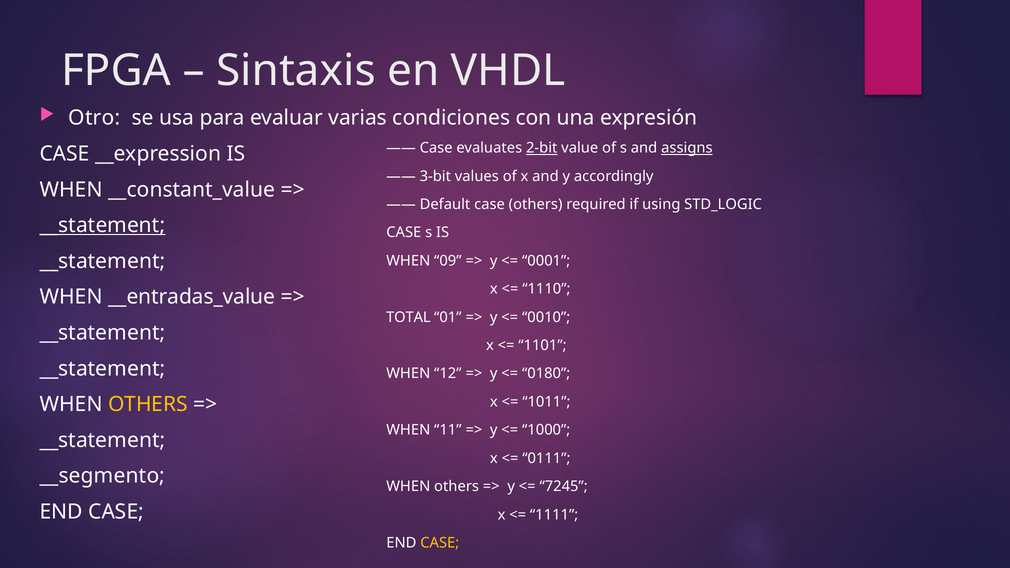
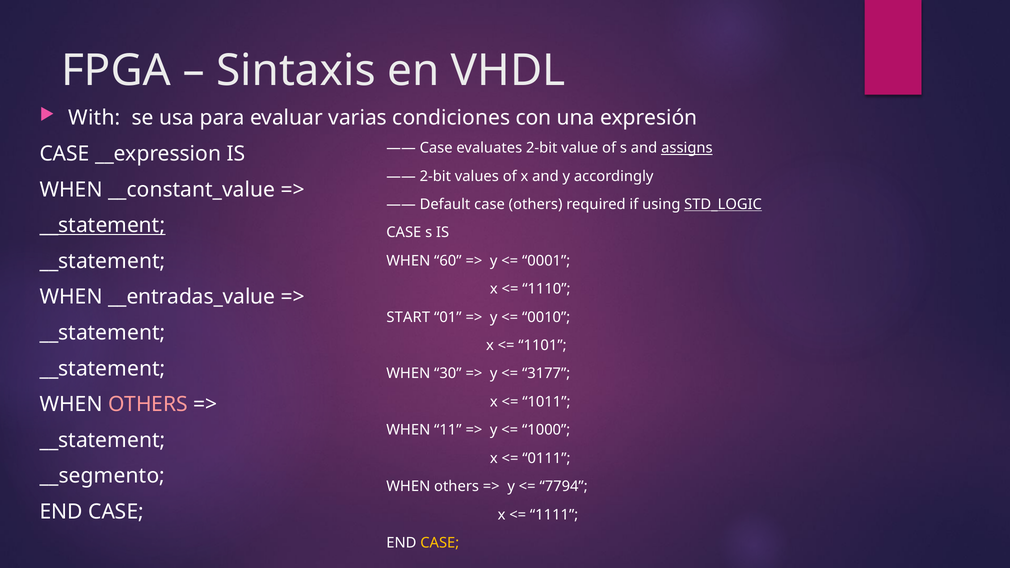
Otro: Otro -> With
2-bit at (542, 148) underline: present -> none
3-bit at (435, 176): 3-bit -> 2-bit
STD_LOGIC underline: none -> present
09: 09 -> 60
TOTAL: TOTAL -> START
12: 12 -> 30
0180: 0180 -> 3177
OTHERS at (148, 405) colour: yellow -> pink
7245: 7245 -> 7794
